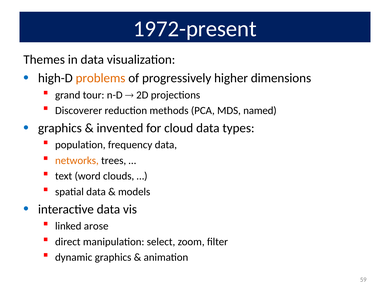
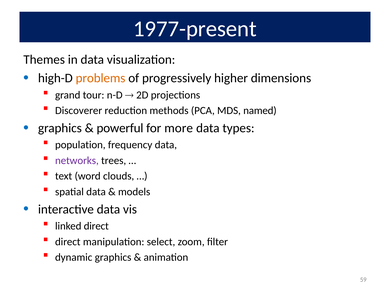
1972-present: 1972-present -> 1977-present
invented: invented -> powerful
cloud: cloud -> more
networks colour: orange -> purple
linked arose: arose -> direct
